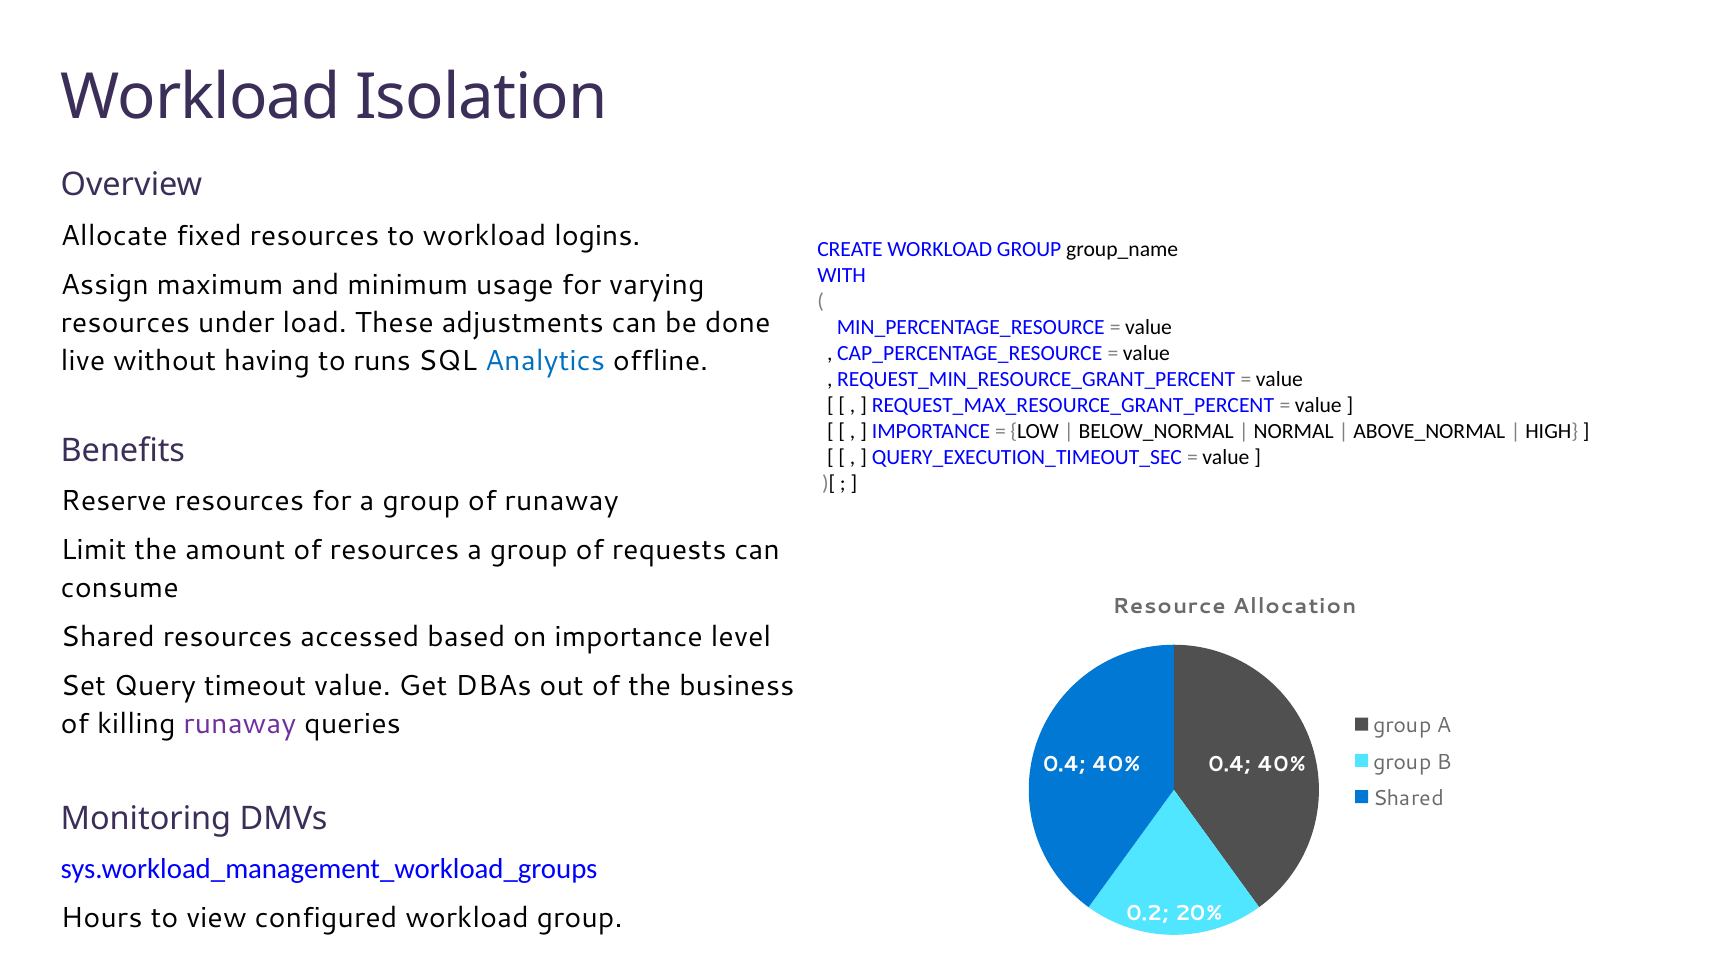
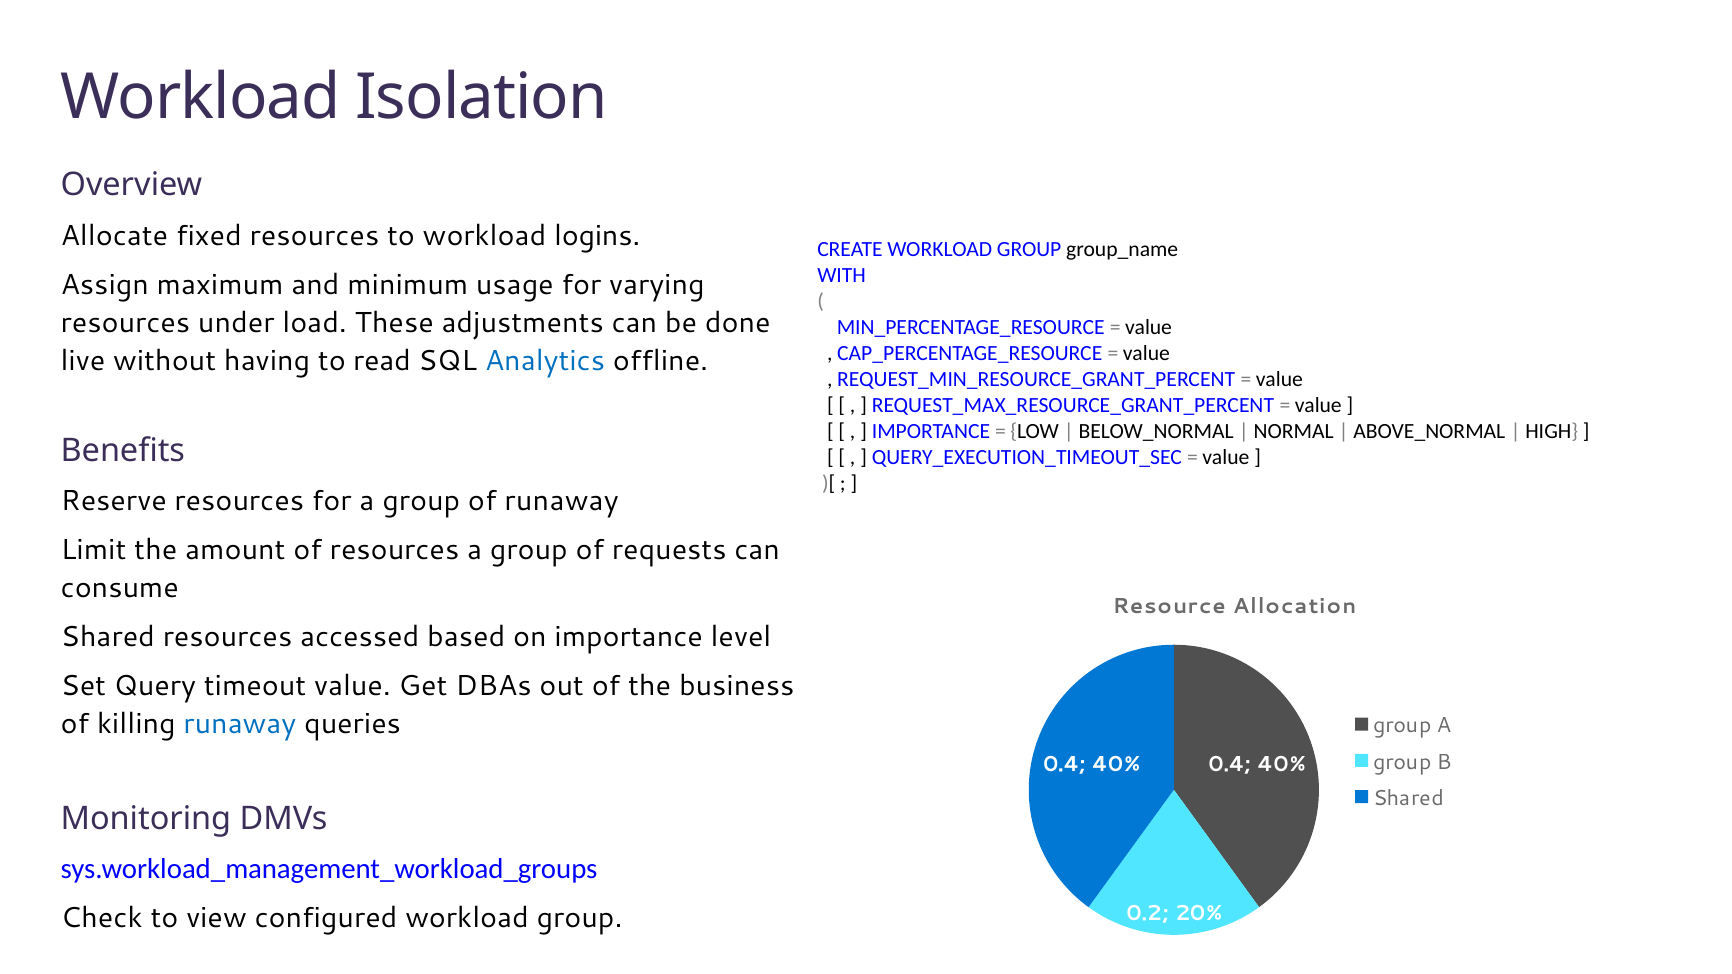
runs: runs -> read
runaway at (240, 724) colour: purple -> blue
Hours: Hours -> Check
